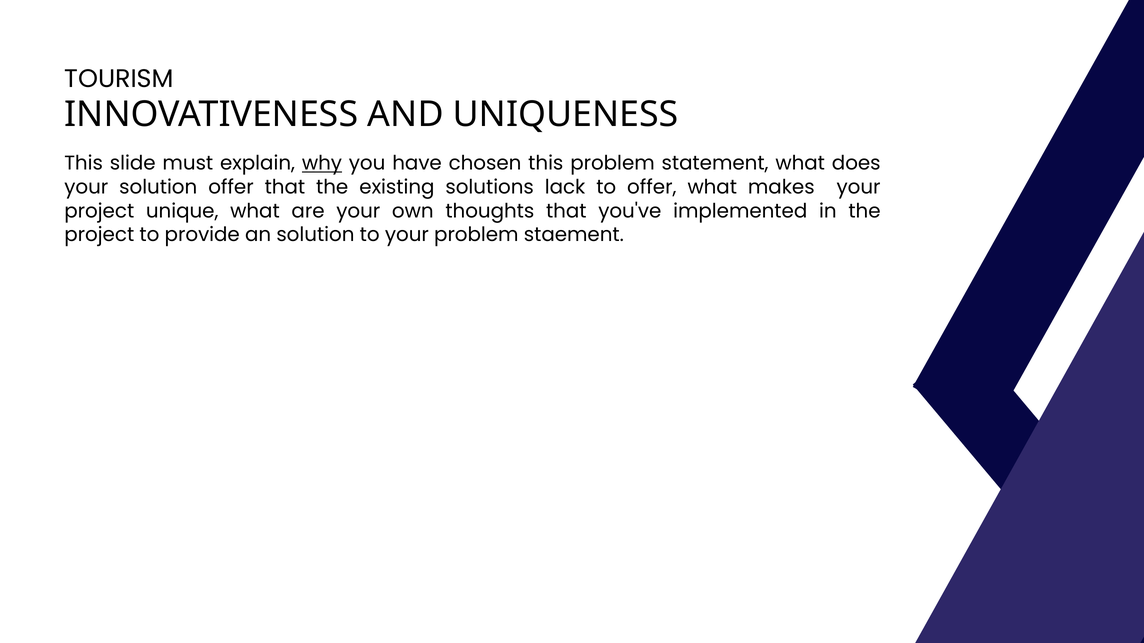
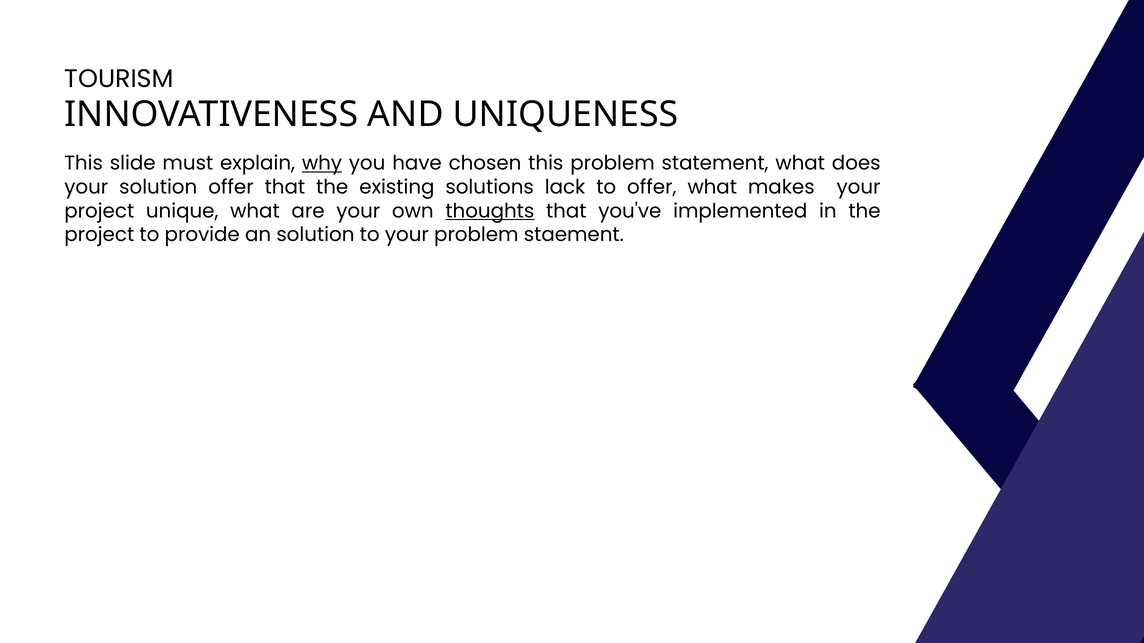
thoughts underline: none -> present
